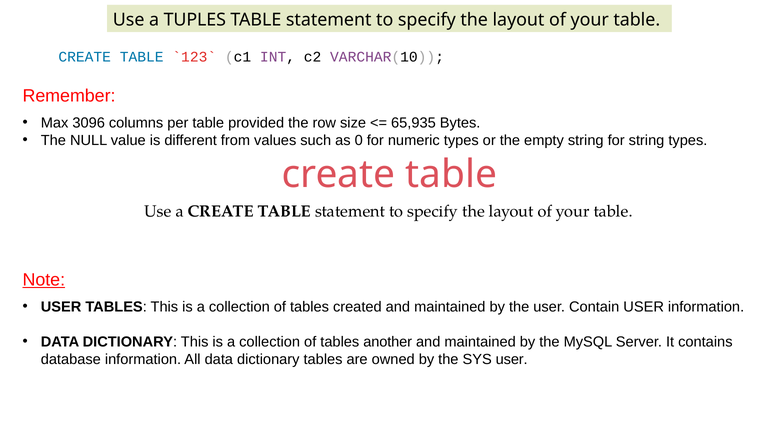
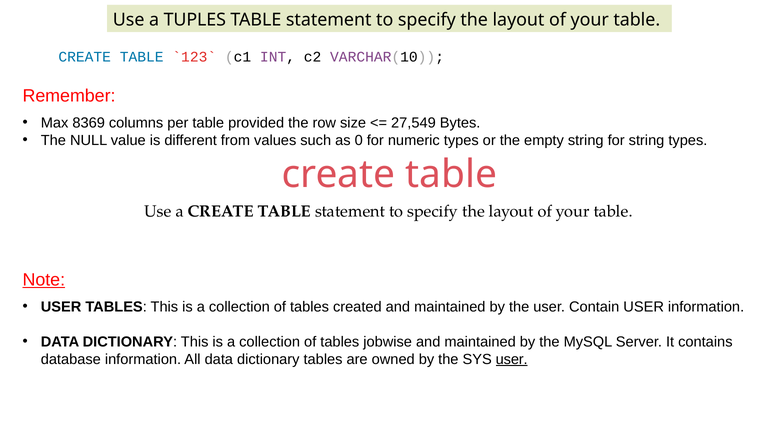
3096: 3096 -> 8369
65,935: 65,935 -> 27,549
another: another -> jobwise
user at (512, 360) underline: none -> present
